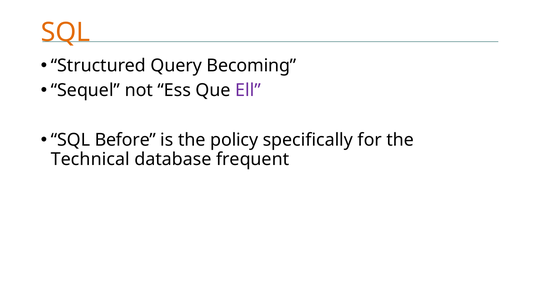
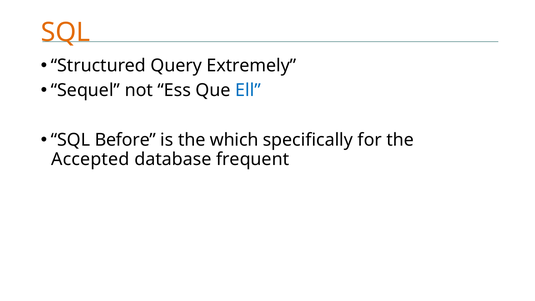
Becoming: Becoming -> Extremely
Ell colour: purple -> blue
policy: policy -> which
Technical: Technical -> Accepted
